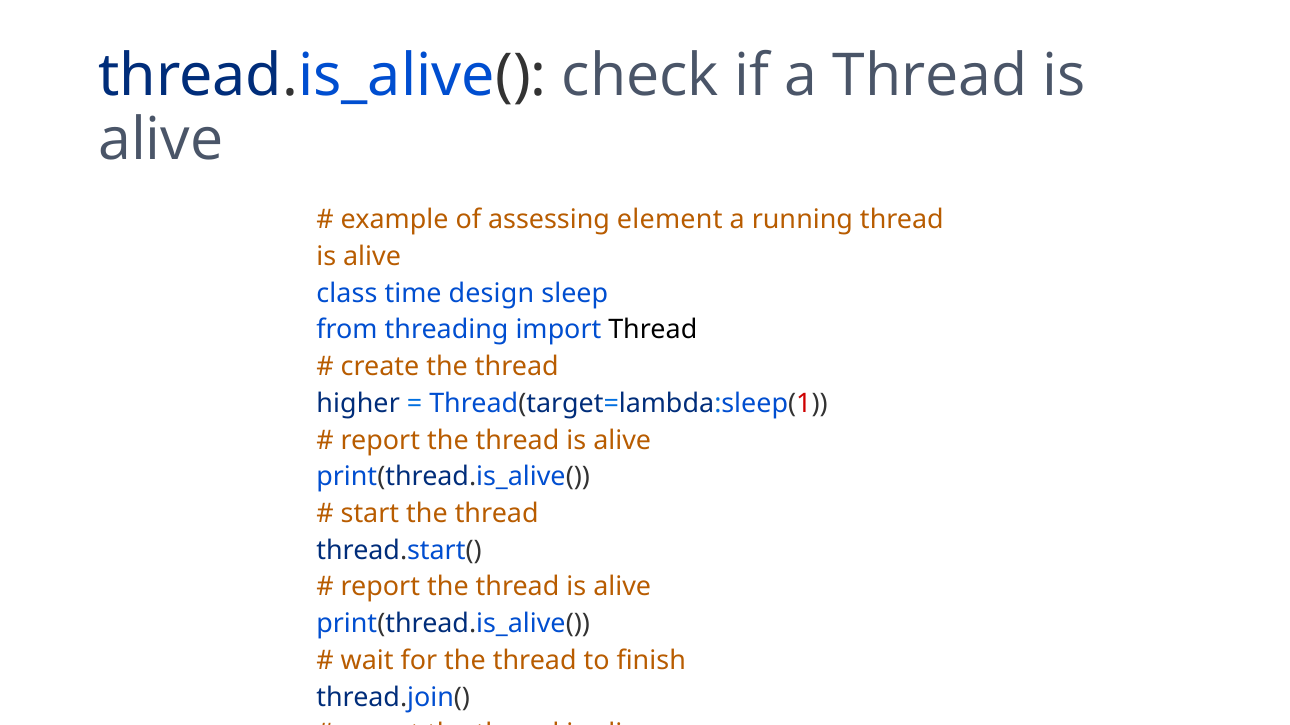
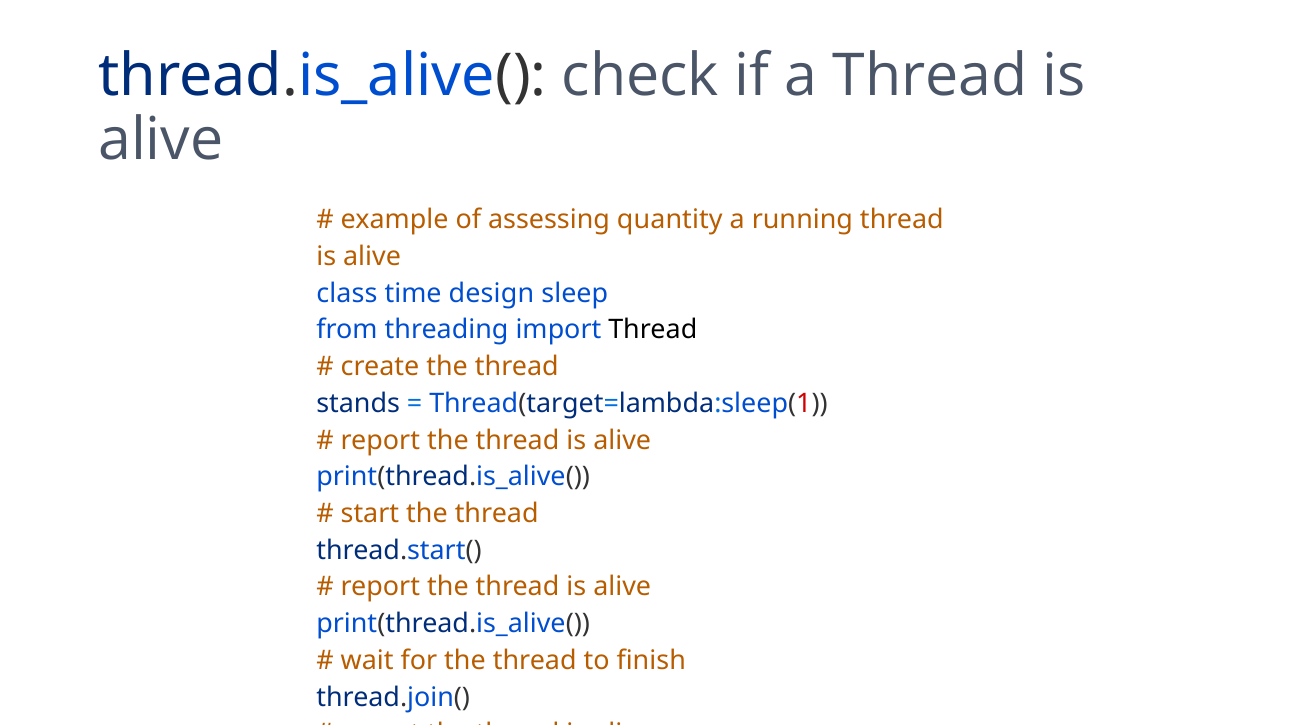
element: element -> quantity
higher: higher -> stands
